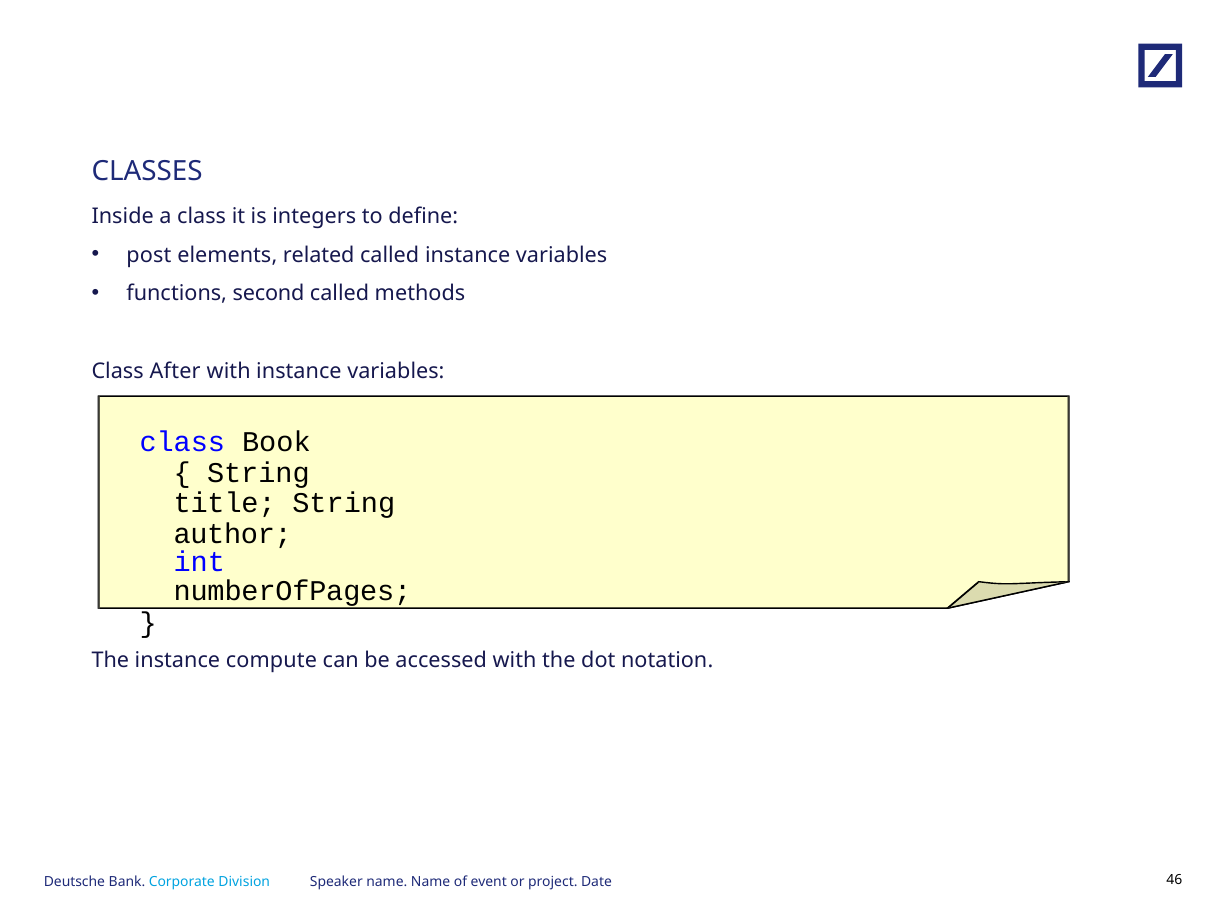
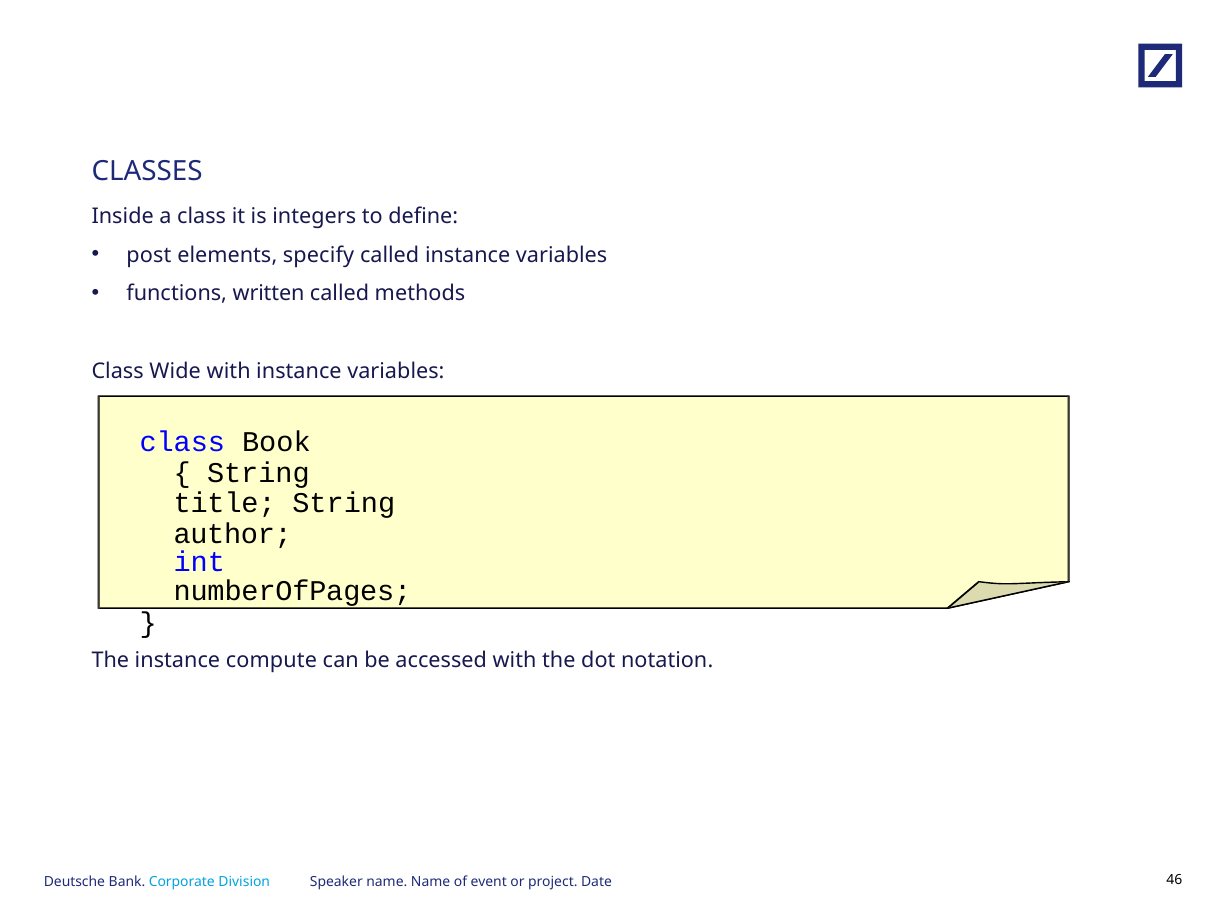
related: related -> specify
second: second -> written
After: After -> Wide
